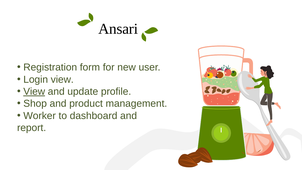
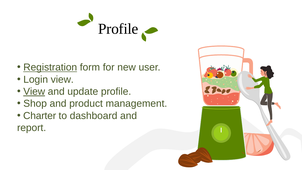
Ansari at (118, 29): Ansari -> Profile
Registration underline: none -> present
Worker: Worker -> Charter
